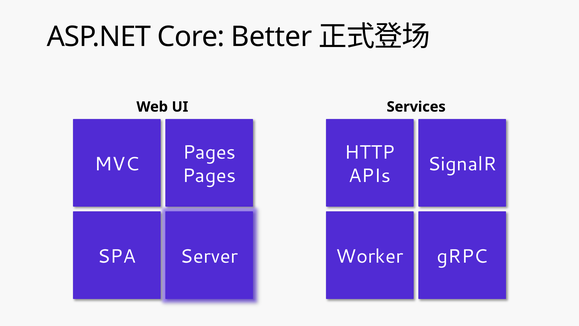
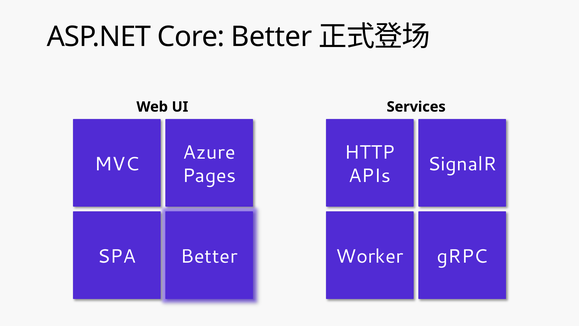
Pages at (209, 152): Pages -> Azure
Server at (209, 256): Server -> Better
